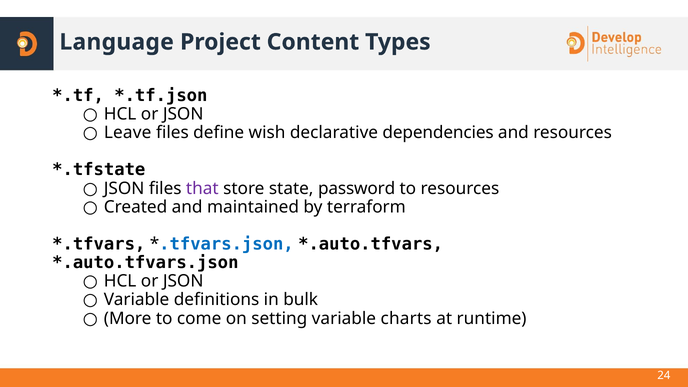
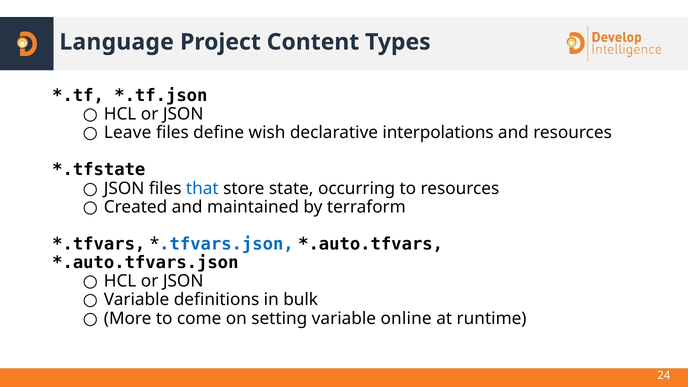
dependencies: dependencies -> interpolations
that colour: purple -> blue
password: password -> occurring
charts: charts -> online
